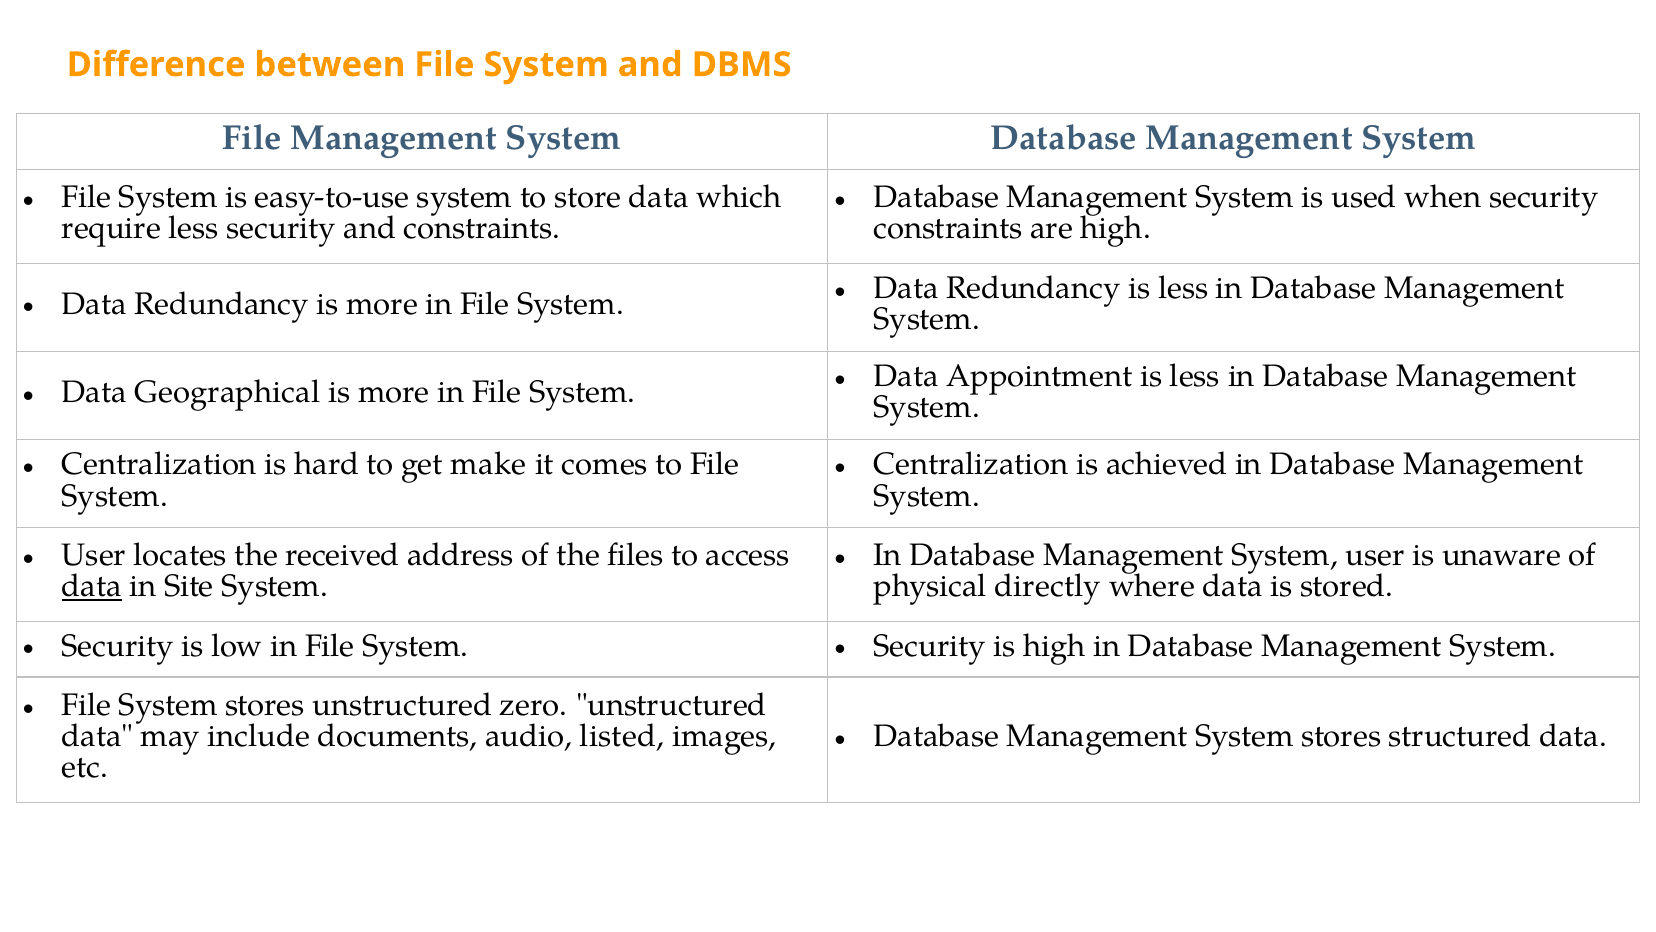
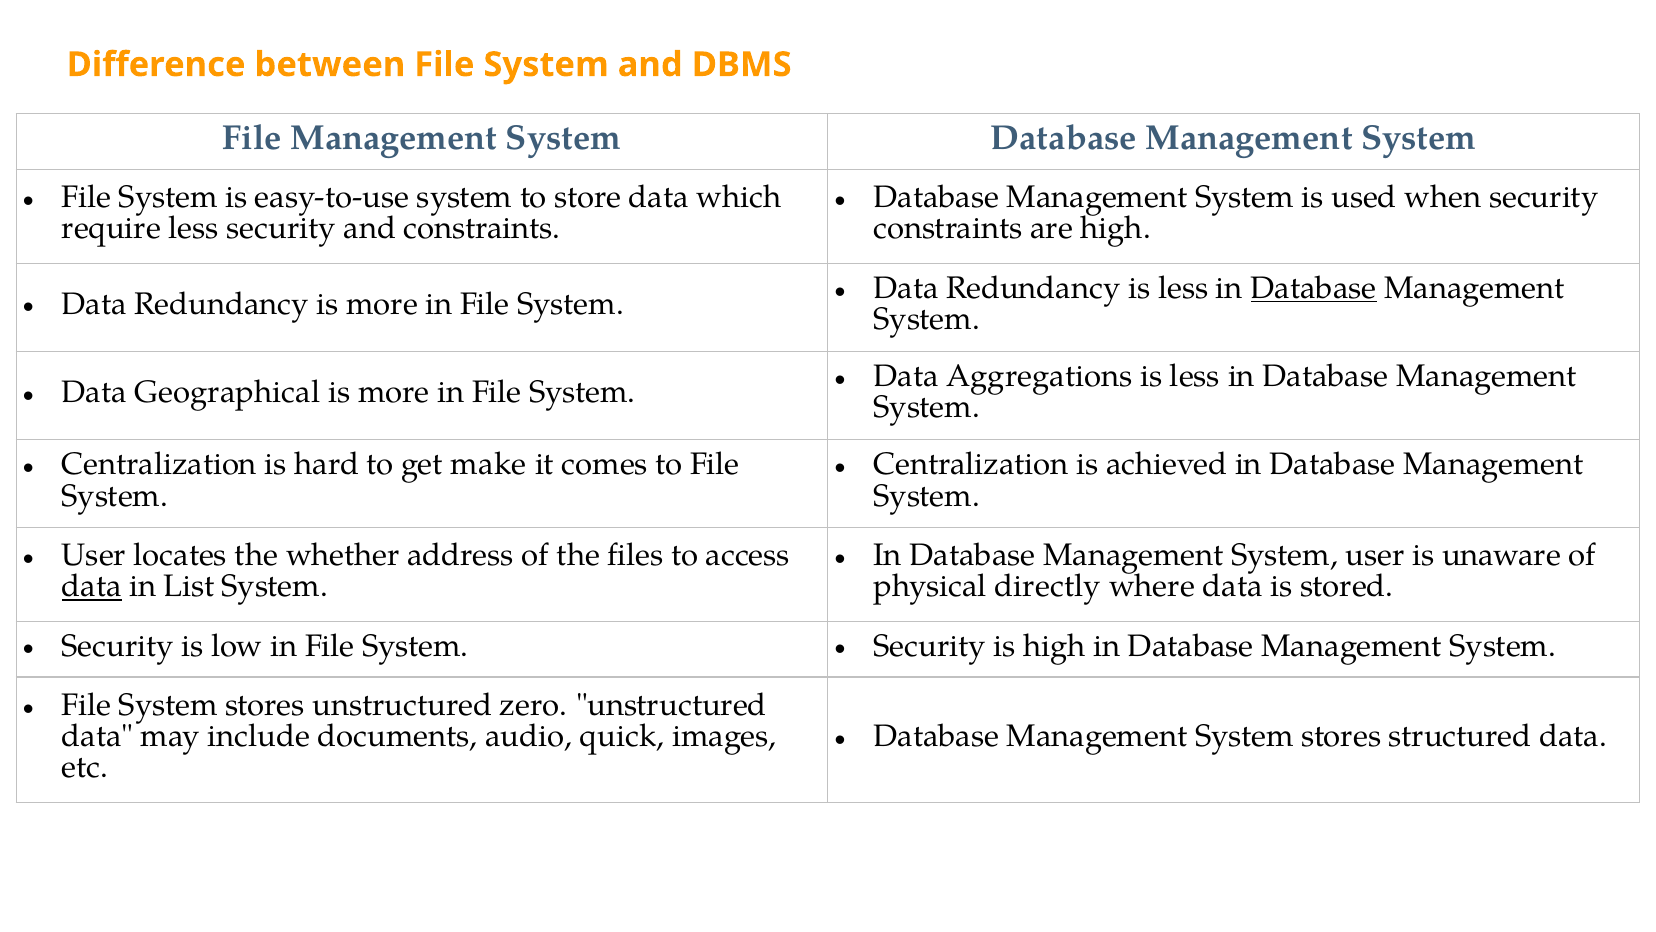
Database at (1314, 288) underline: none -> present
Appointment: Appointment -> Aggregations
received: received -> whether
Site: Site -> List
listed: listed -> quick
